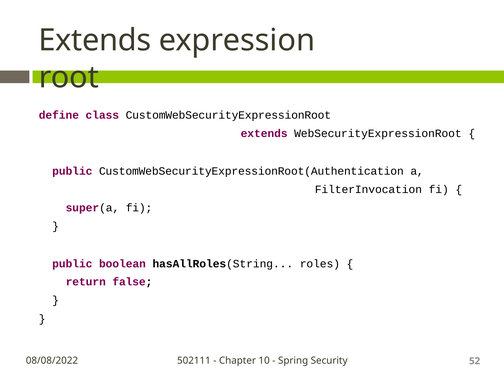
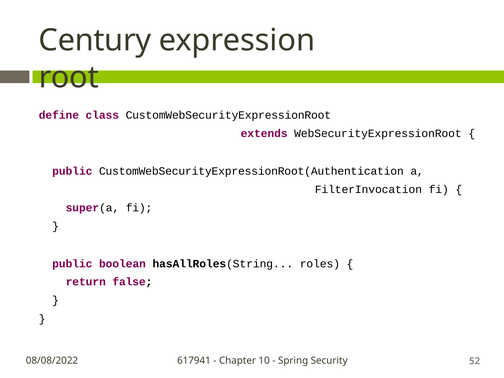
Extends at (95, 40): Extends -> Century
502111: 502111 -> 617941
